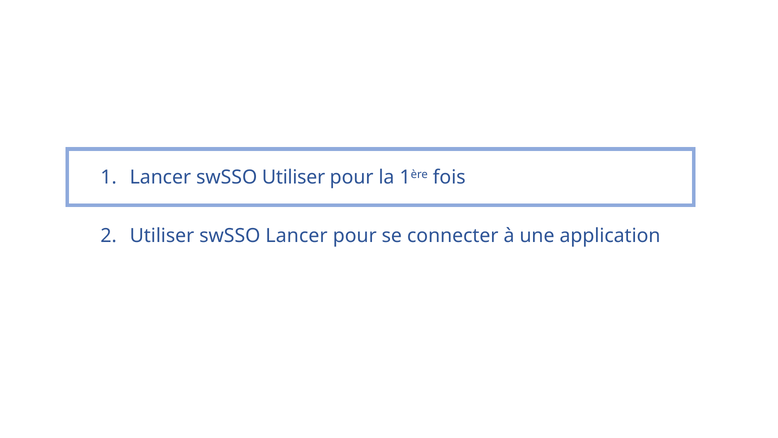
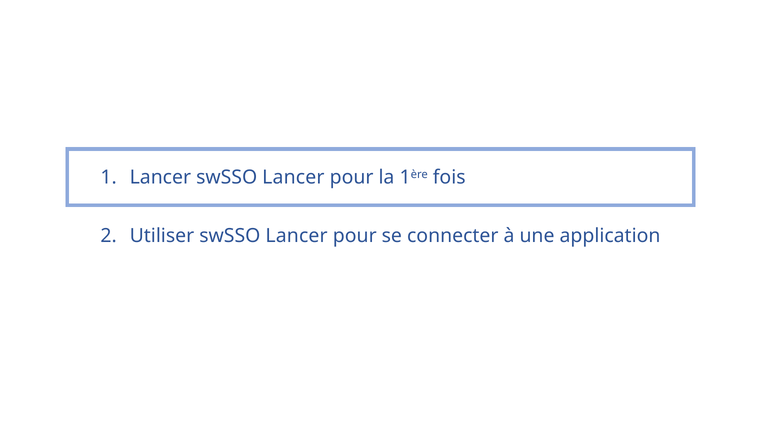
Lancer swSSO Utiliser: Utiliser -> Lancer
